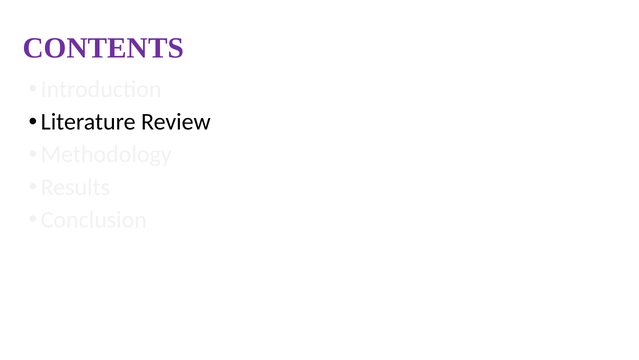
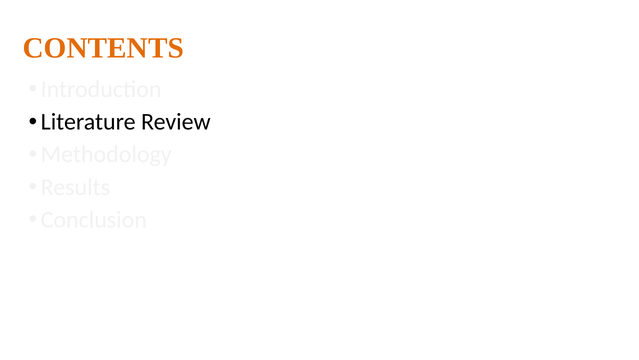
CONTENTS colour: purple -> orange
